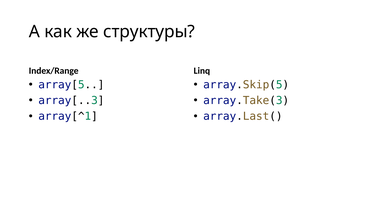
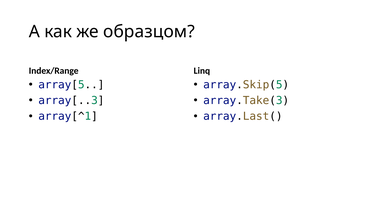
структуры: структуры -> образцом
